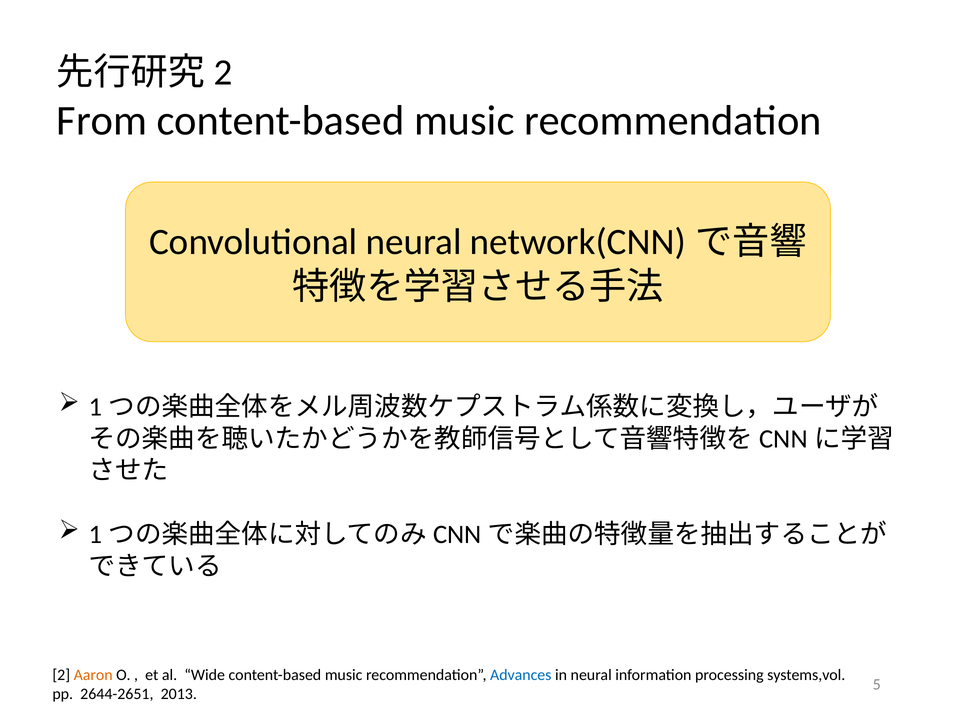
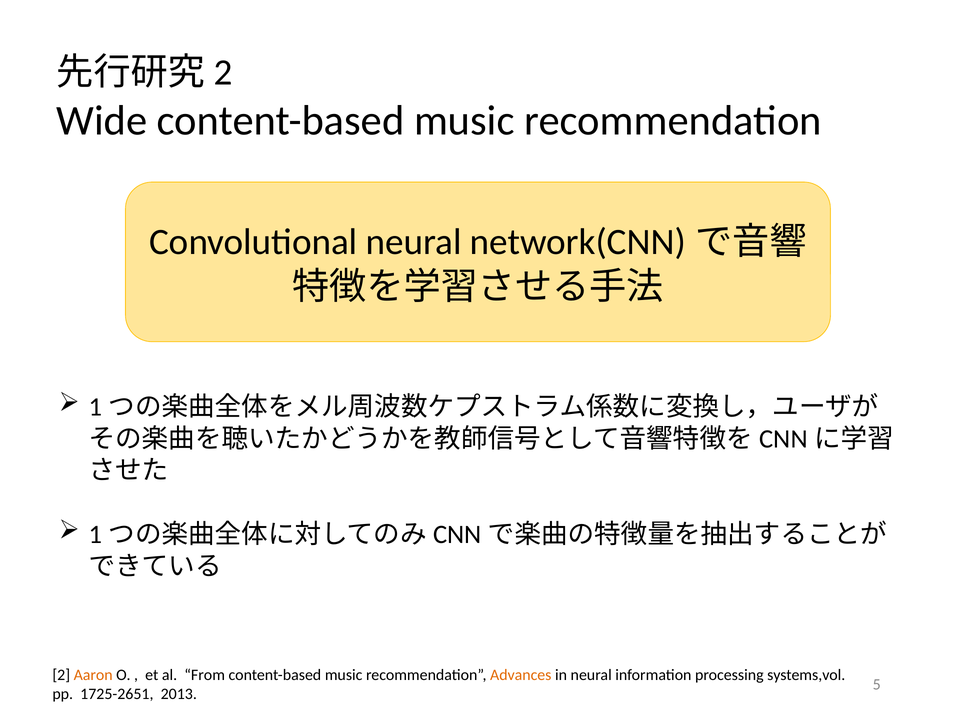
From: From -> Wide
Wide: Wide -> From
Advances colour: blue -> orange
2644-2651: 2644-2651 -> 1725-2651
